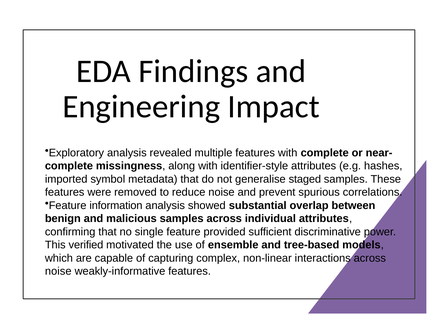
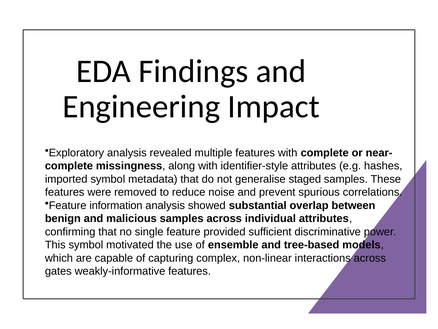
This verified: verified -> symbol
noise at (58, 271): noise -> gates
